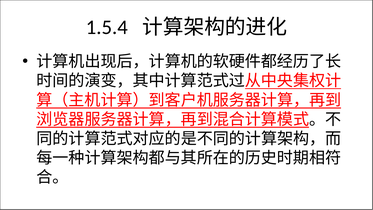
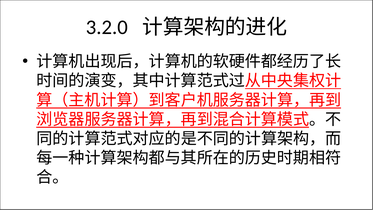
1.5.4: 1.5.4 -> 3.2.0
